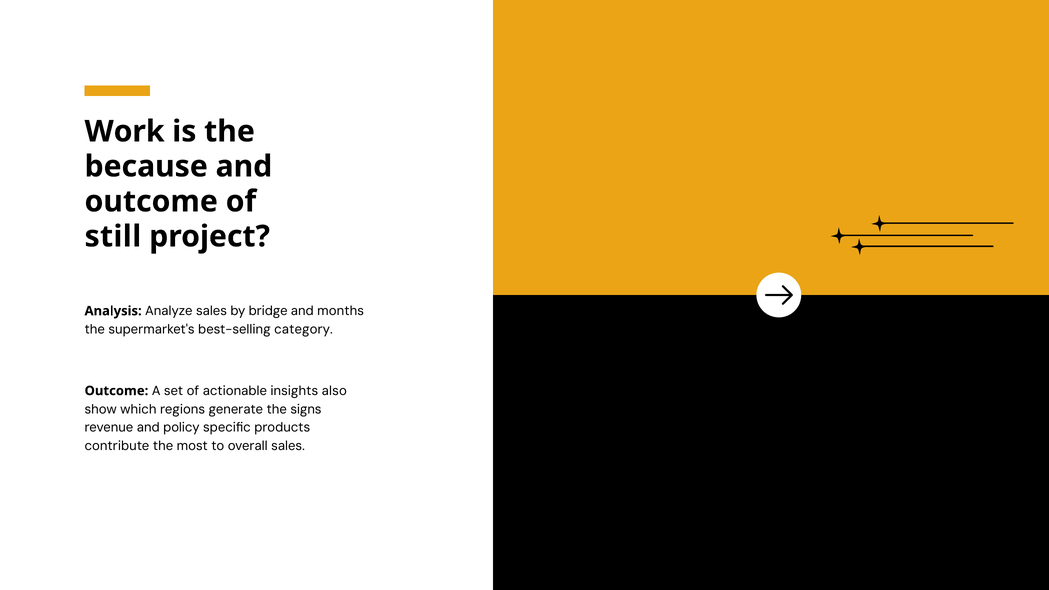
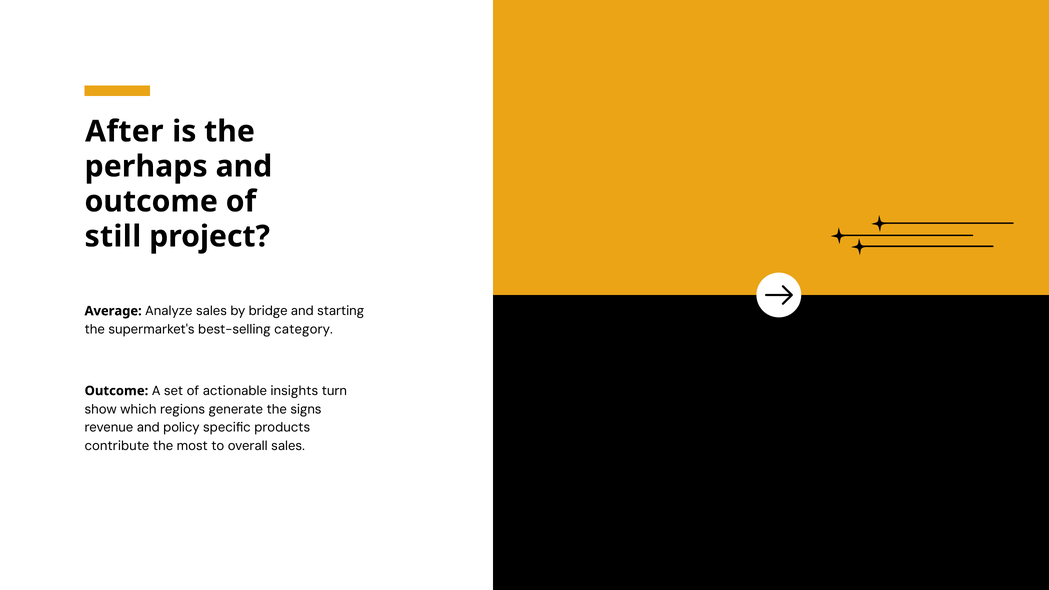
Work: Work -> After
because: because -> perhaps
Analysis: Analysis -> Average
months: months -> starting
also: also -> turn
